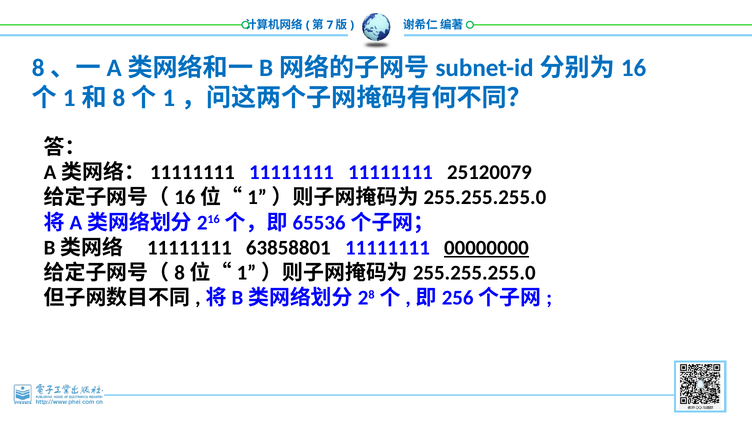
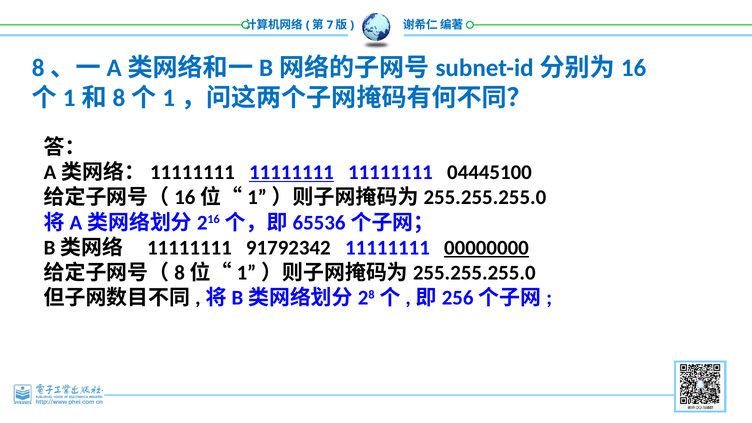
11111111 at (291, 173) underline: none -> present
25120079: 25120079 -> 04445100
63858801: 63858801 -> 91792342
